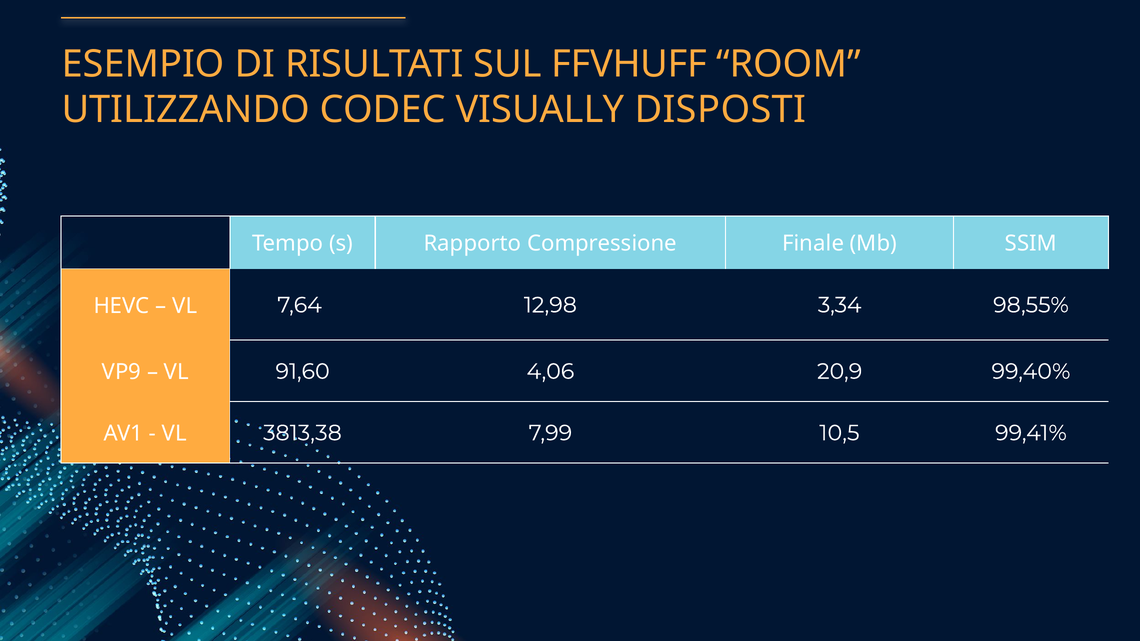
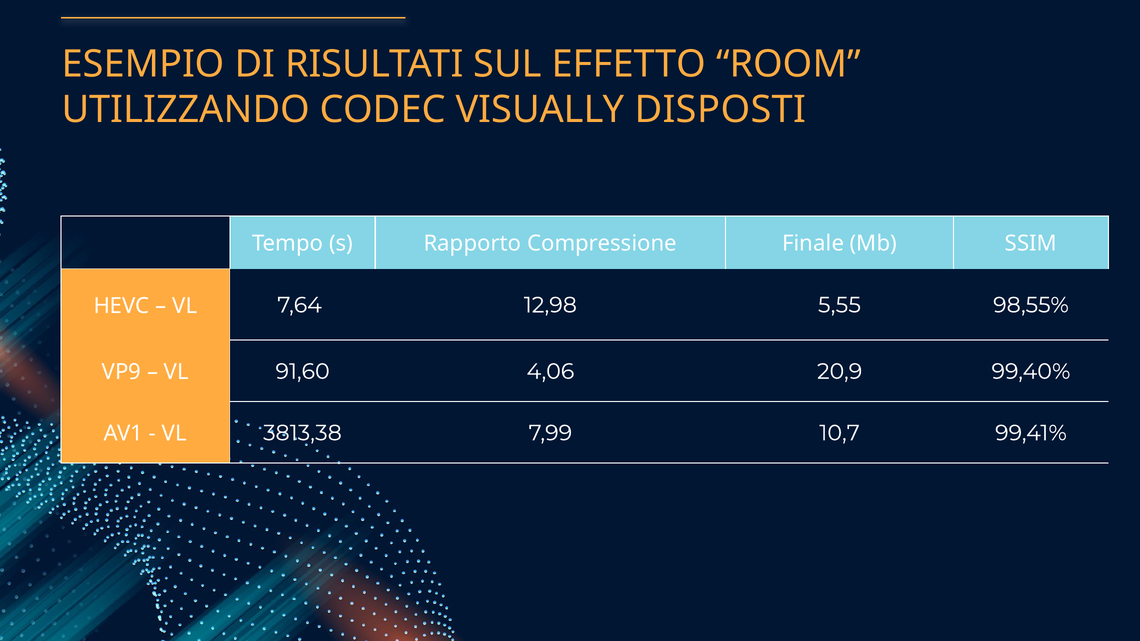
FFVHUFF: FFVHUFF -> EFFETTO
3,34: 3,34 -> 5,55
10,5: 10,5 -> 10,7
